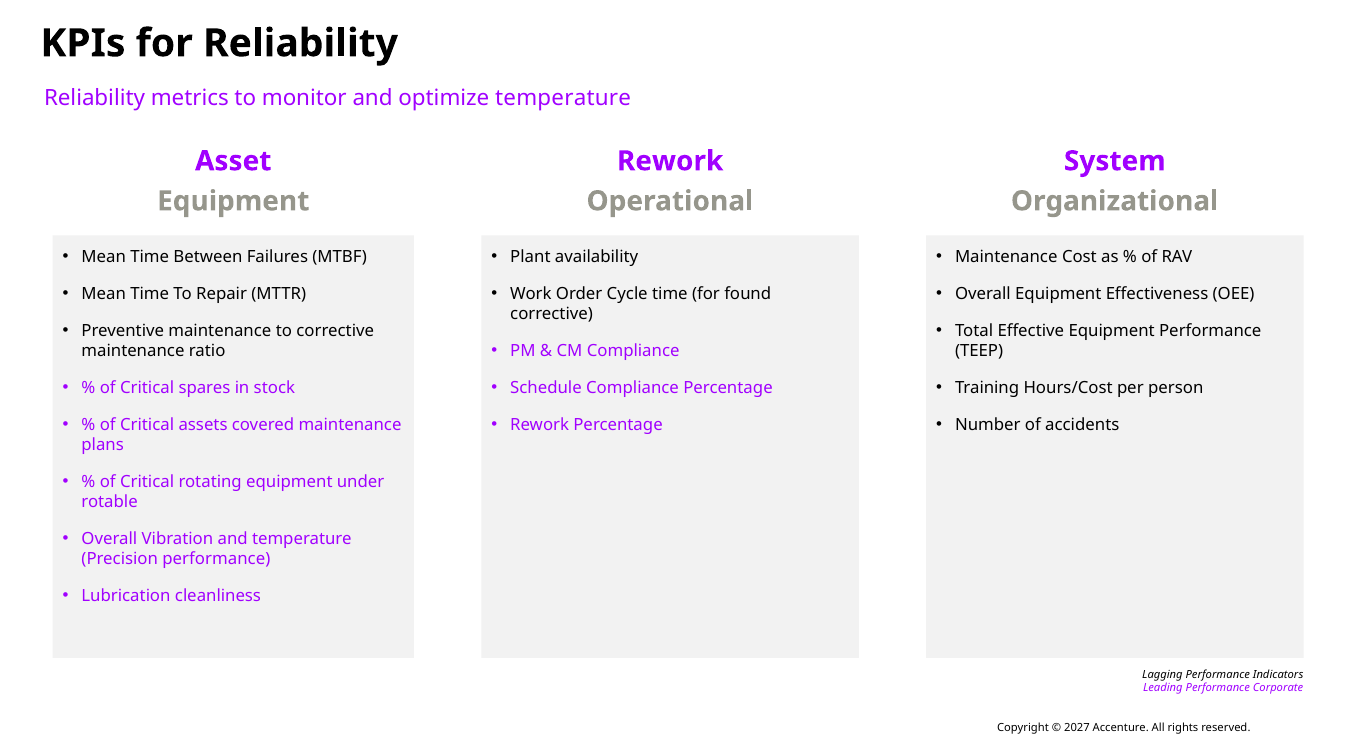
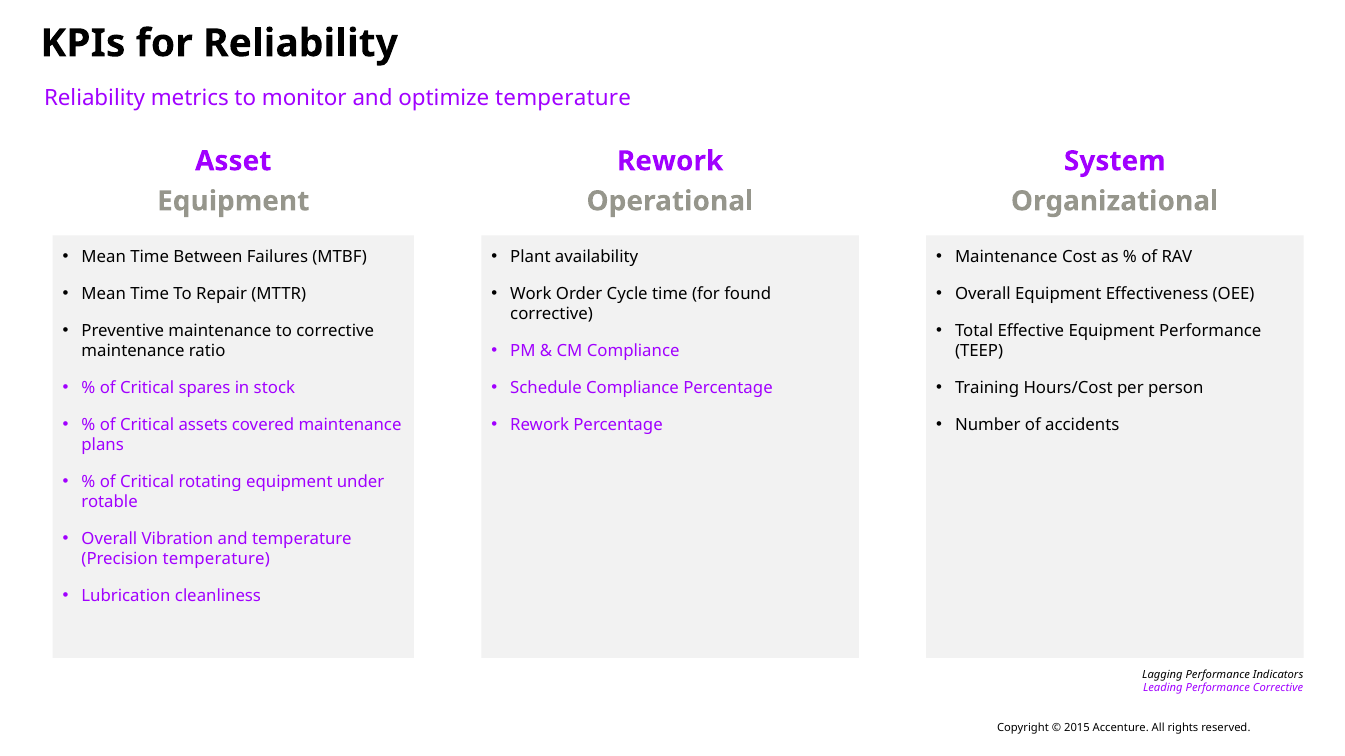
Precision performance: performance -> temperature
Performance Corporate: Corporate -> Corrective
2027: 2027 -> 2015
